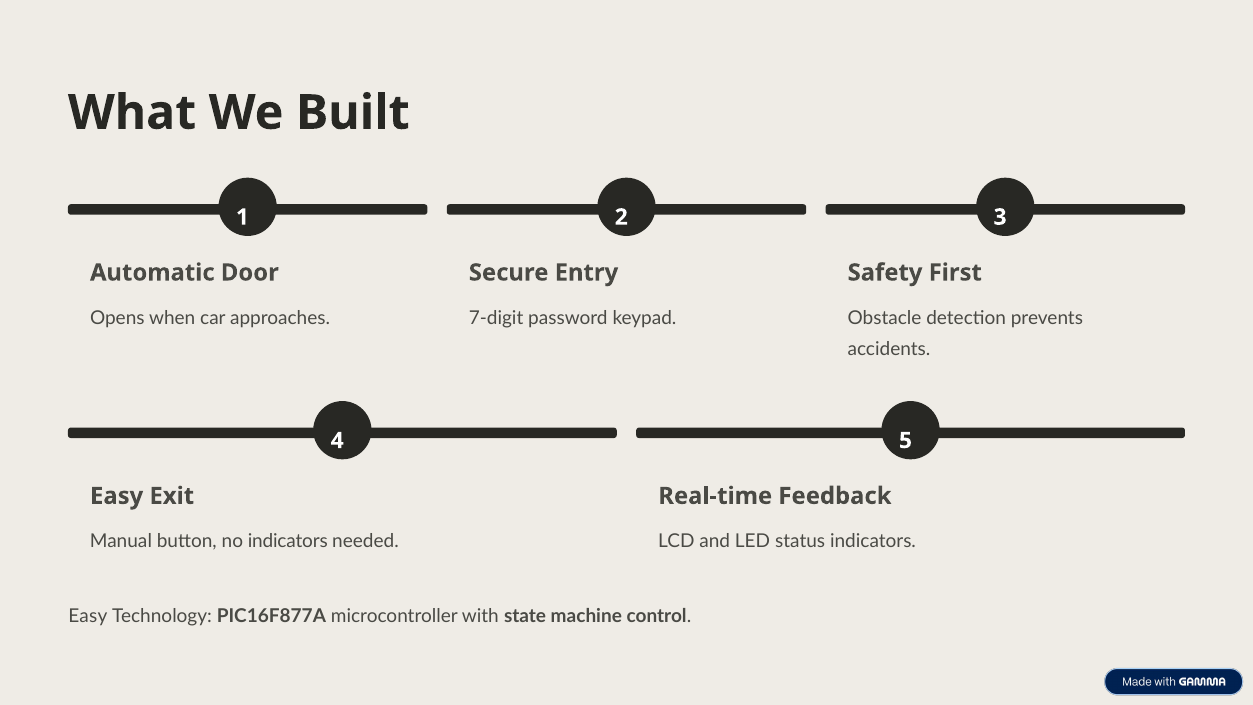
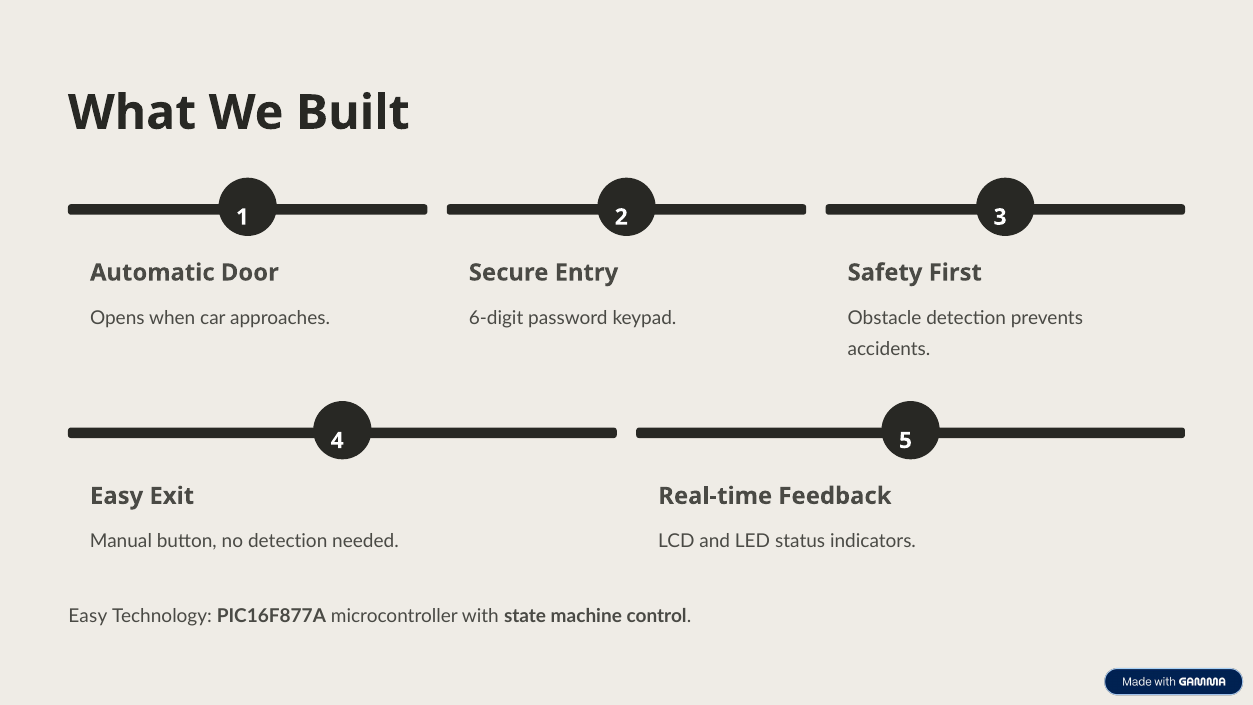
7-digit: 7-digit -> 6-digit
no indicators: indicators -> detection
